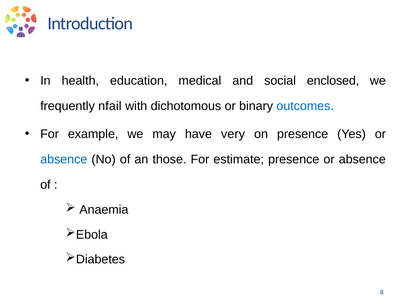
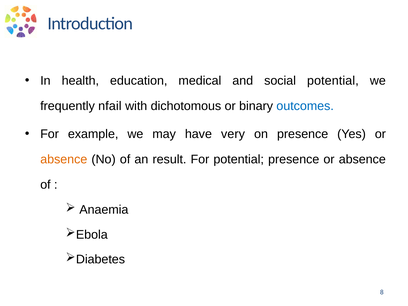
social enclosed: enclosed -> potential
absence at (64, 159) colour: blue -> orange
those: those -> result
For estimate: estimate -> potential
